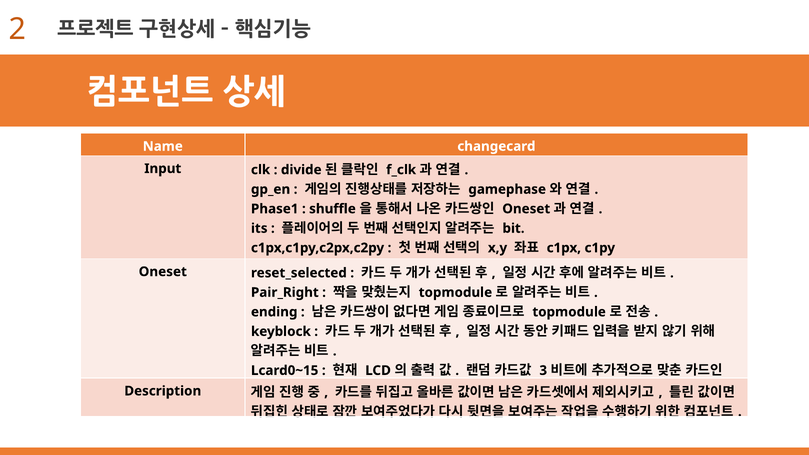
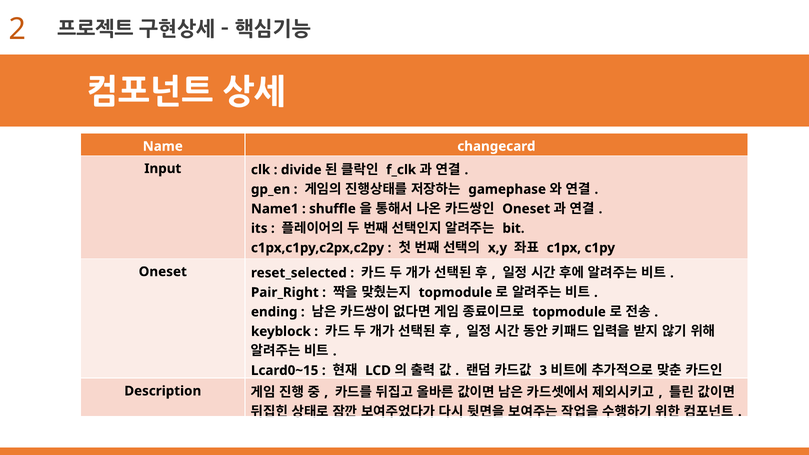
Phase1: Phase1 -> Name1
